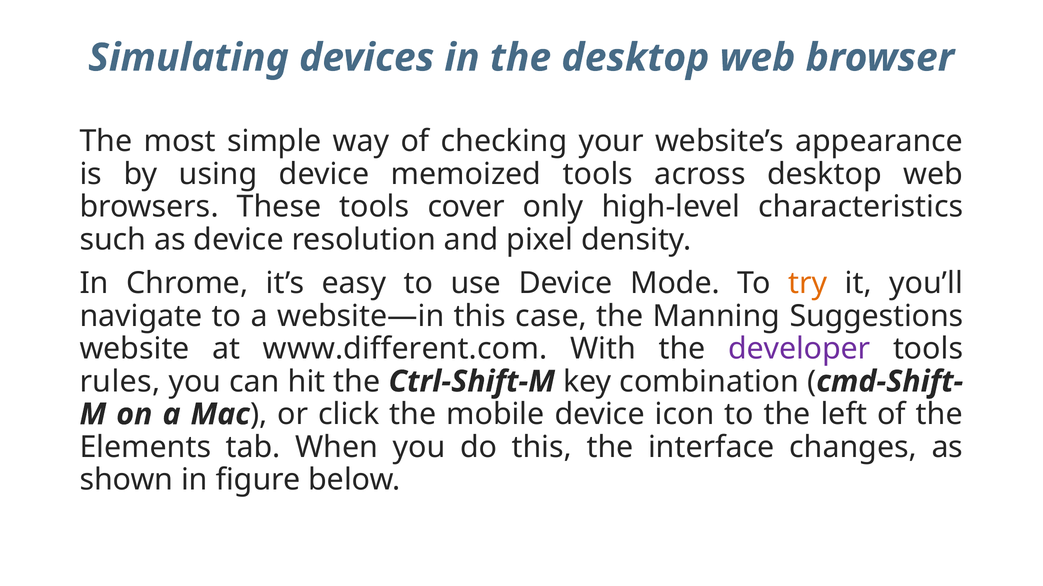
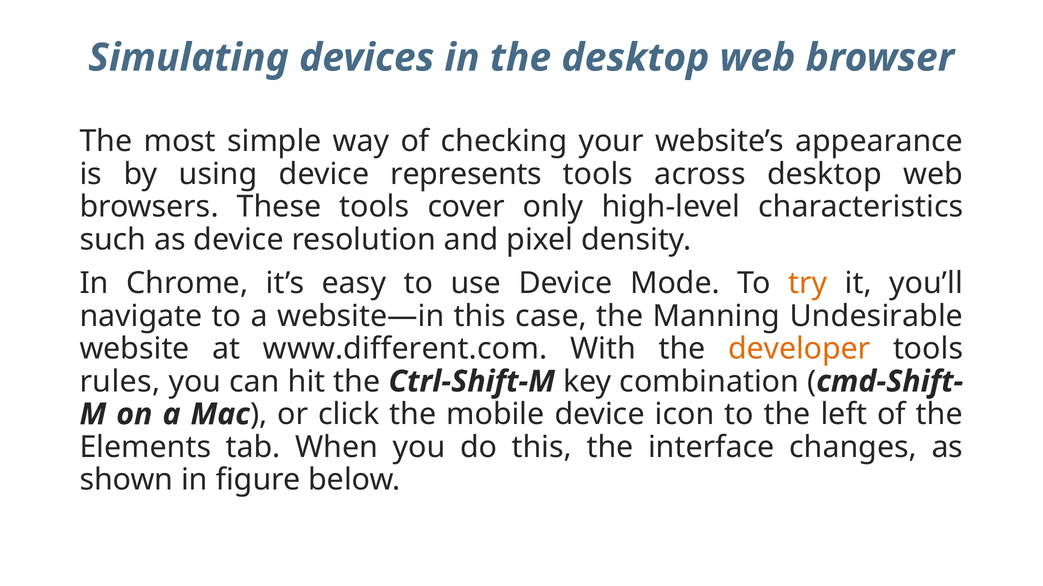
memoized: memoized -> represents
Suggestions: Suggestions -> Undesirable
developer colour: purple -> orange
